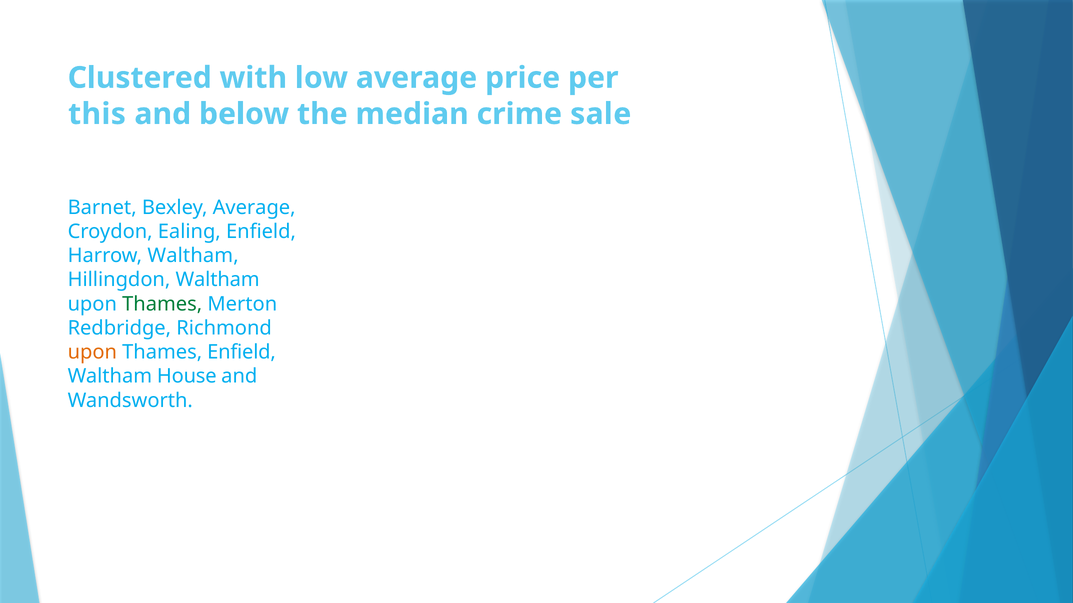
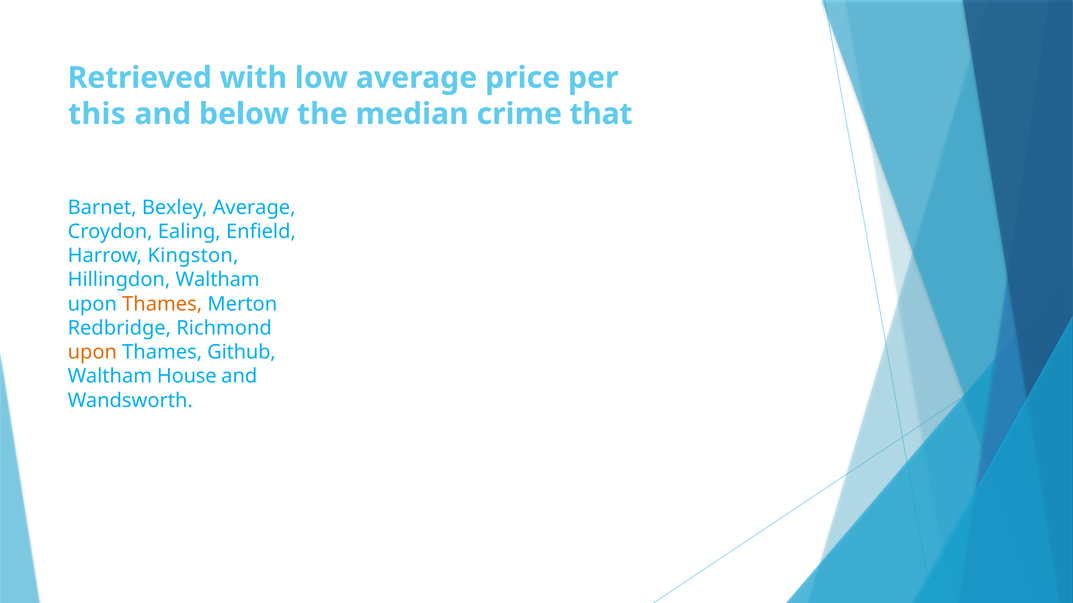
Clustered: Clustered -> Retrieved
sale: sale -> that
Harrow Waltham: Waltham -> Kingston
Thames at (162, 304) colour: green -> orange
Thames Enfield: Enfield -> Github
